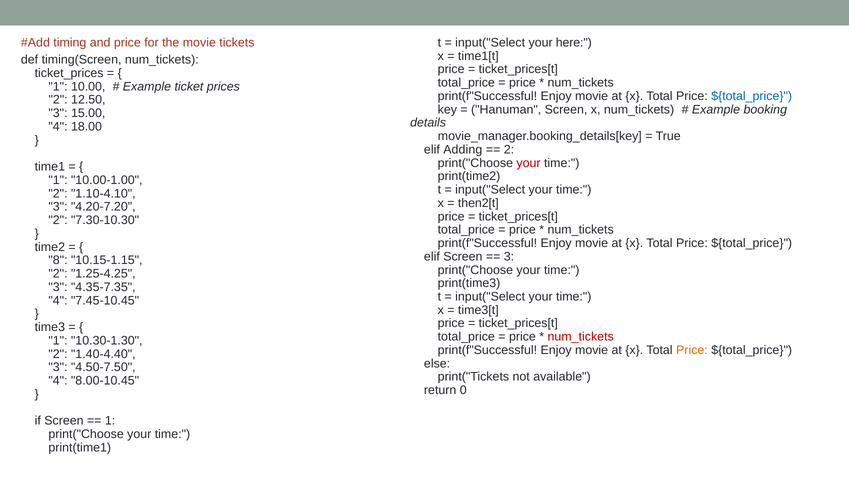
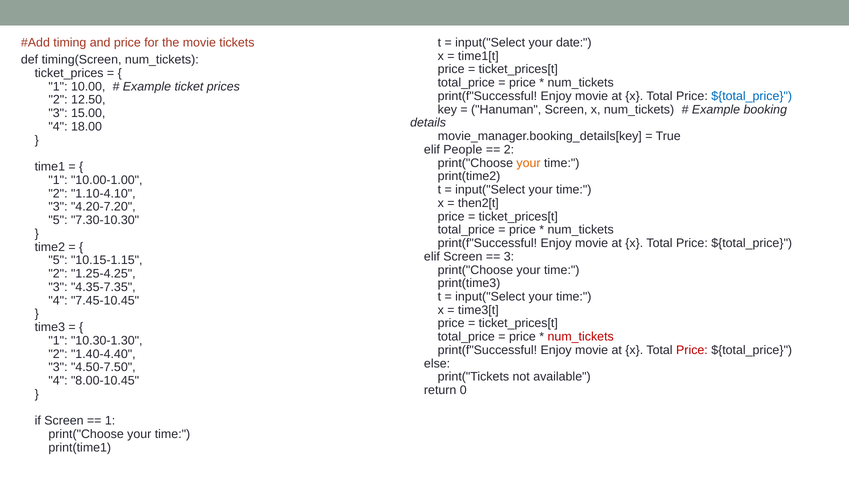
here: here -> date
Adding: Adding -> People
your at (529, 163) colour: red -> orange
2 at (58, 221): 2 -> 5
8 at (58, 261): 8 -> 5
Price at (692, 351) colour: orange -> red
